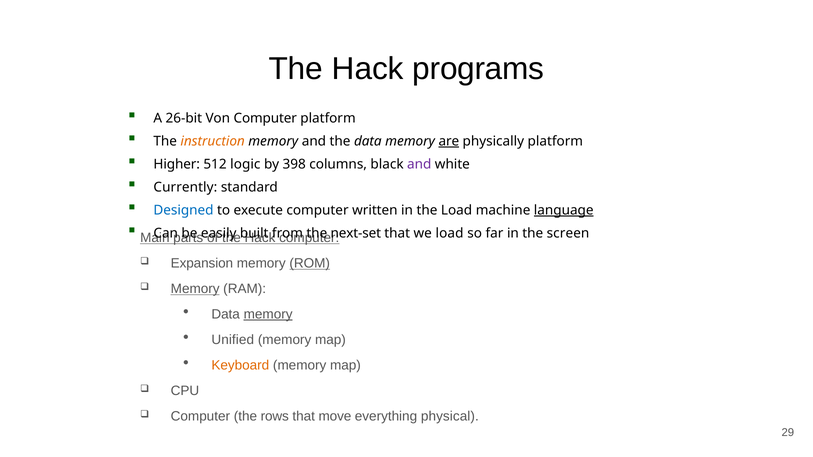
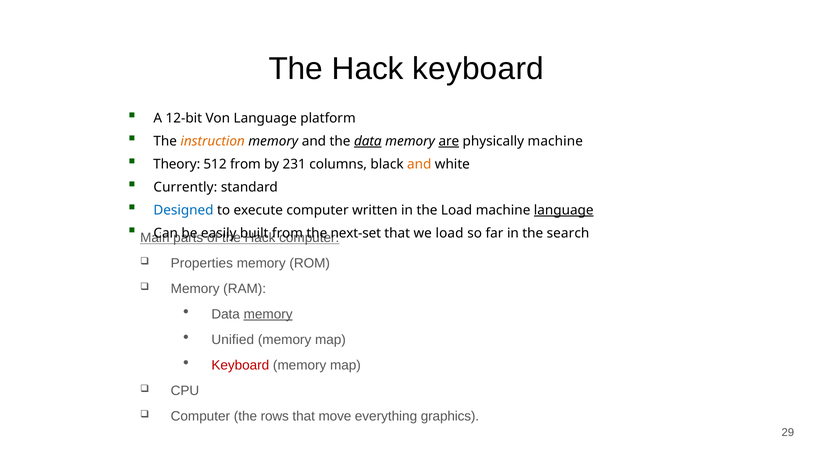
Hack programs: programs -> keyboard
26-bit: 26-bit -> 12-bit
Von Computer: Computer -> Language
data at (368, 141) underline: none -> present
physically platform: platform -> machine
Higher: Higher -> Theory
512 logic: logic -> from
398: 398 -> 231
and at (419, 164) colour: purple -> orange
screen: screen -> search
Expansion: Expansion -> Properties
ROM underline: present -> none
Memory at (195, 289) underline: present -> none
Keyboard at (240, 366) colour: orange -> red
physical: physical -> graphics
